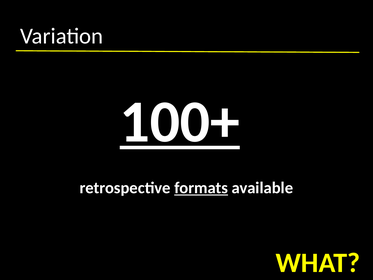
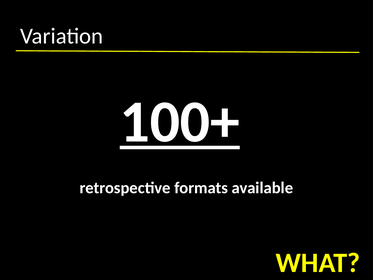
formats underline: present -> none
